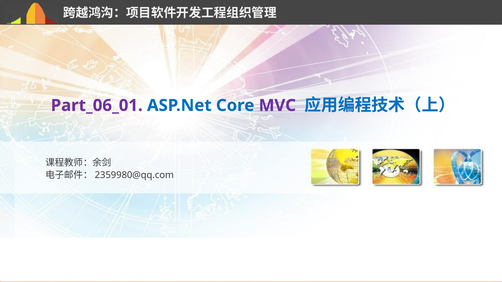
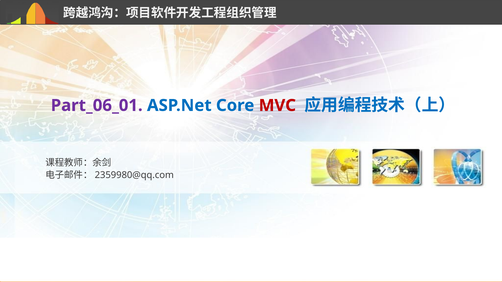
MVC colour: purple -> red
